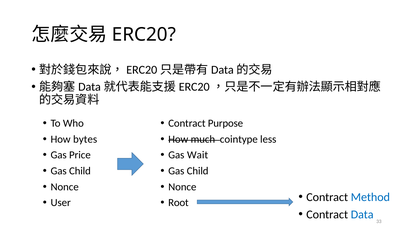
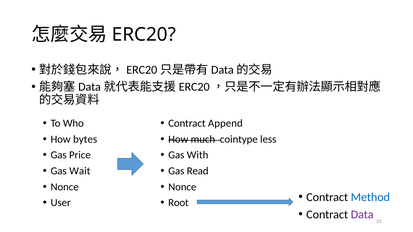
Purpose: Purpose -> Append
Wait: Wait -> With
Child at (80, 171): Child -> Wait
Child at (198, 171): Child -> Read
Data colour: blue -> purple
